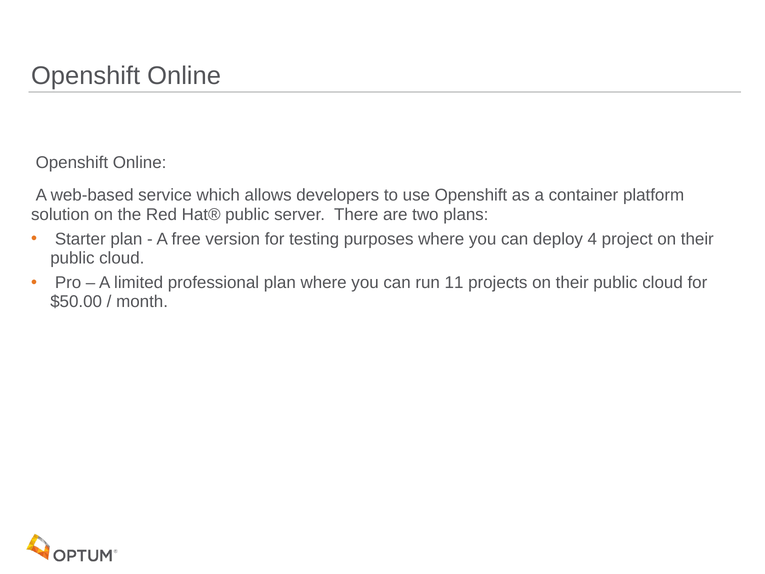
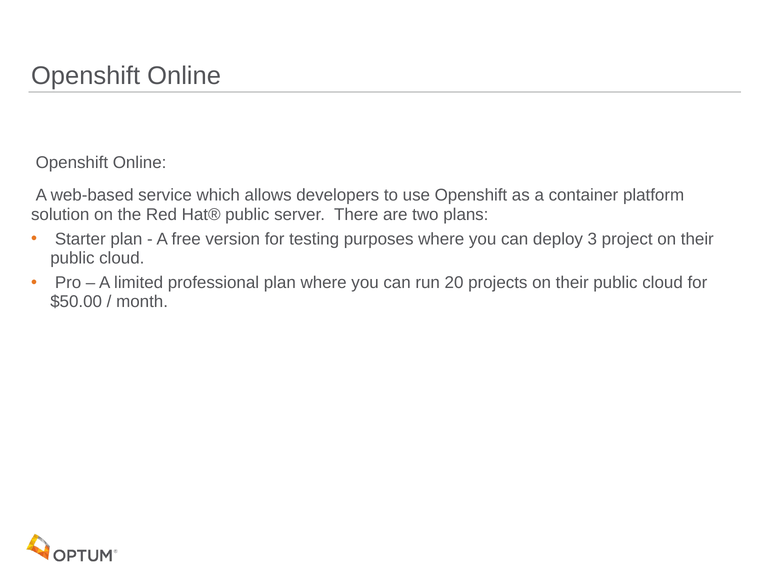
4: 4 -> 3
11: 11 -> 20
